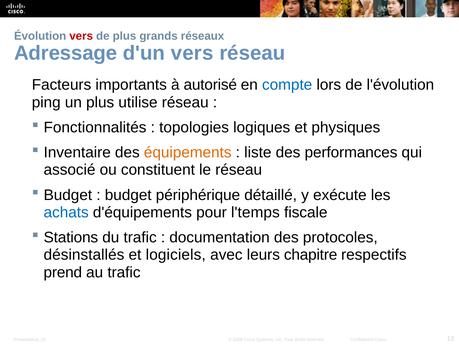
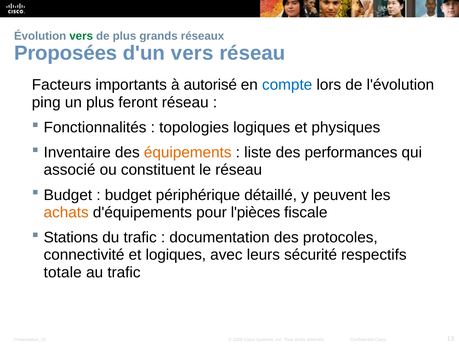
vers at (81, 36) colour: red -> green
Adressage: Adressage -> Proposées
utilise: utilise -> feront
exécute: exécute -> peuvent
achats colour: blue -> orange
l'temps: l'temps -> l'pièces
désinstallés: désinstallés -> connectivité
et logiciels: logiciels -> logiques
chapitre: chapitre -> sécurité
prend: prend -> totale
